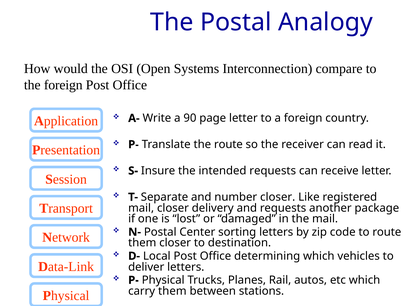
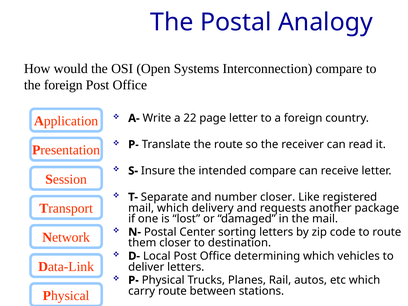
90: 90 -> 22
intended requests: requests -> compare
mail closer: closer -> which
carry them: them -> route
